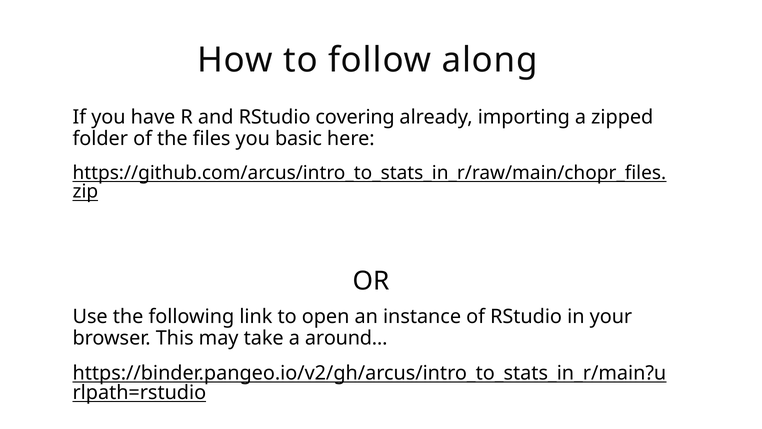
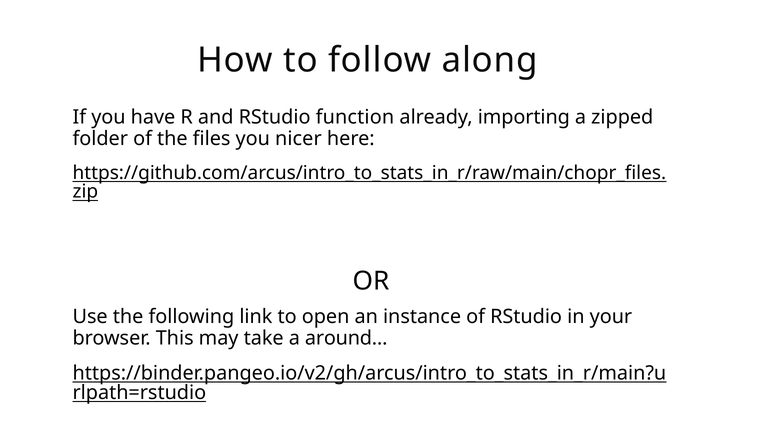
covering: covering -> function
basic: basic -> nicer
